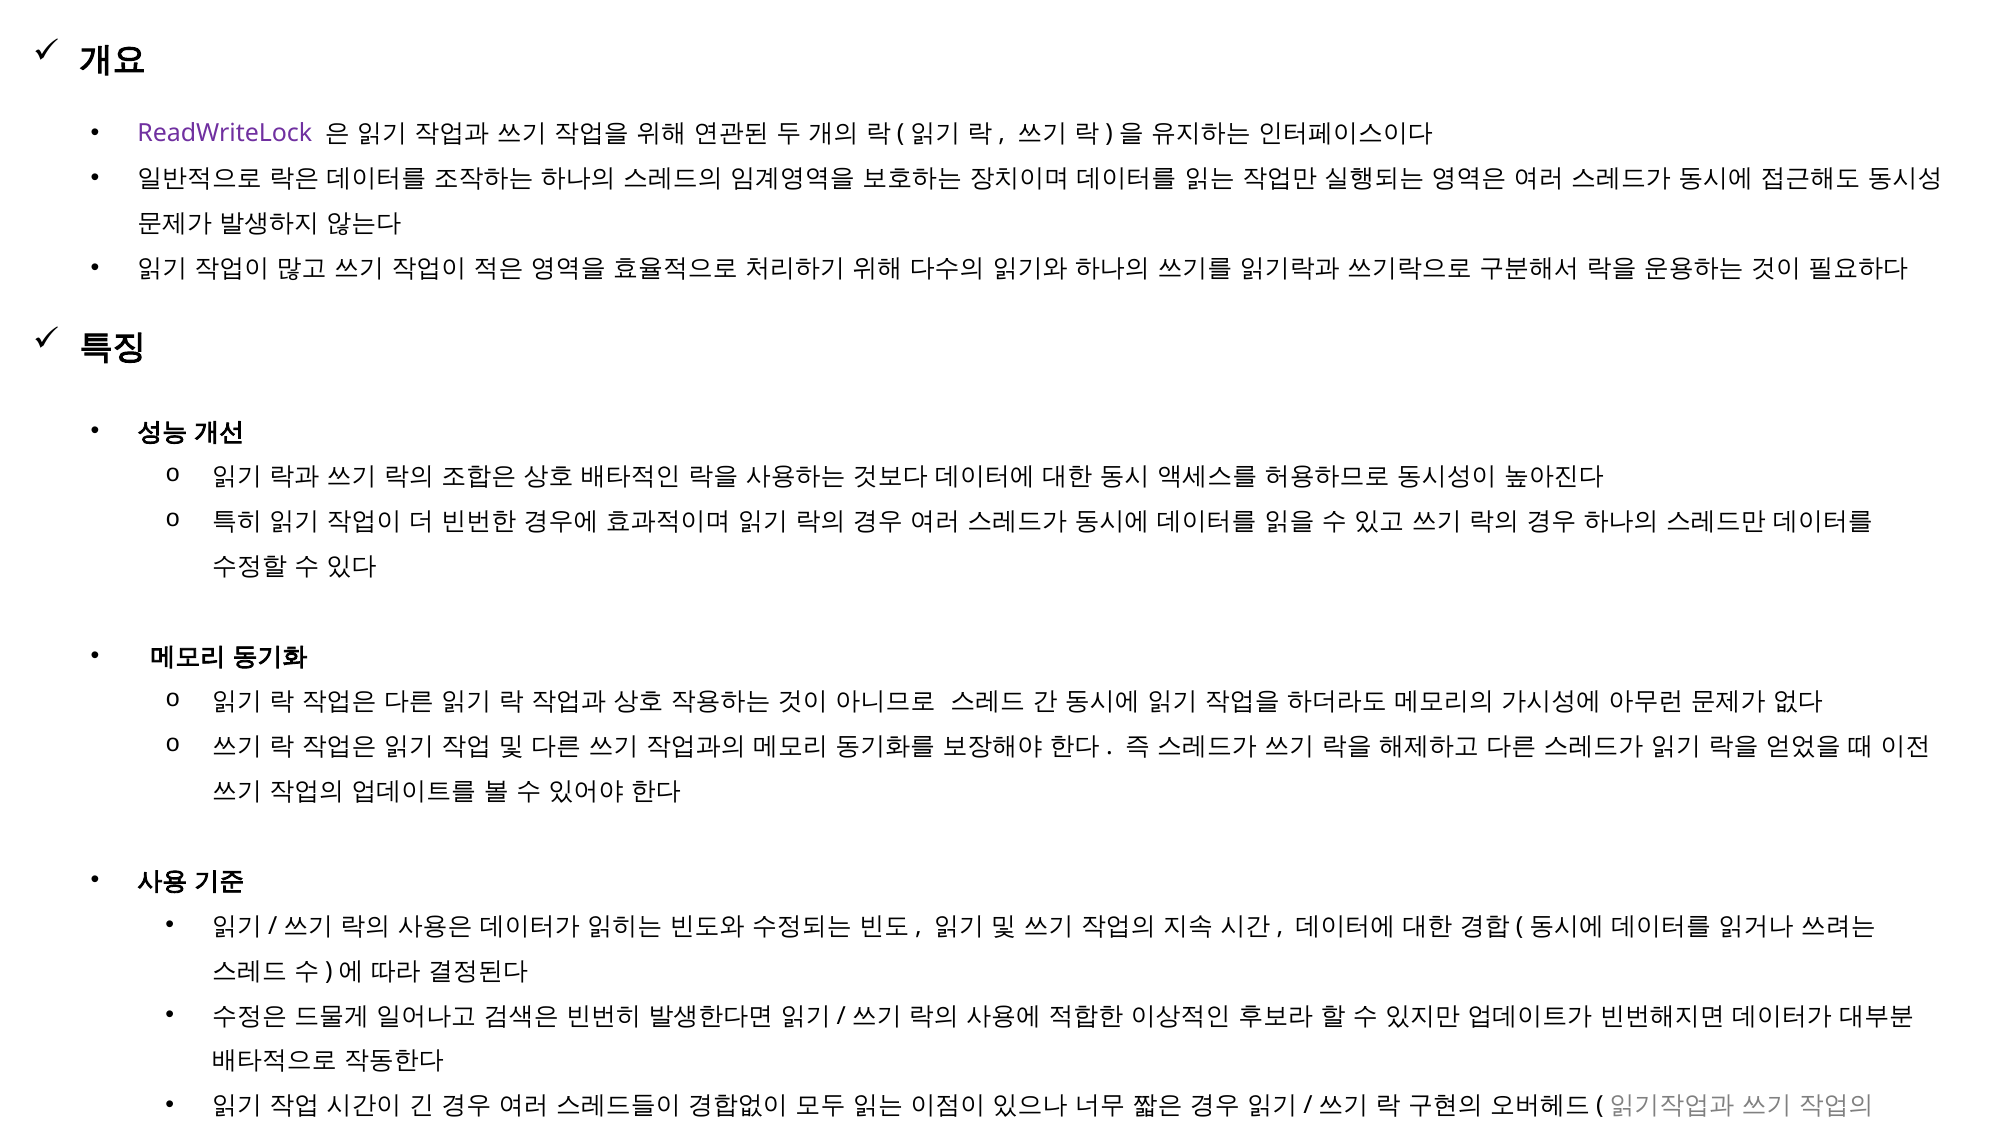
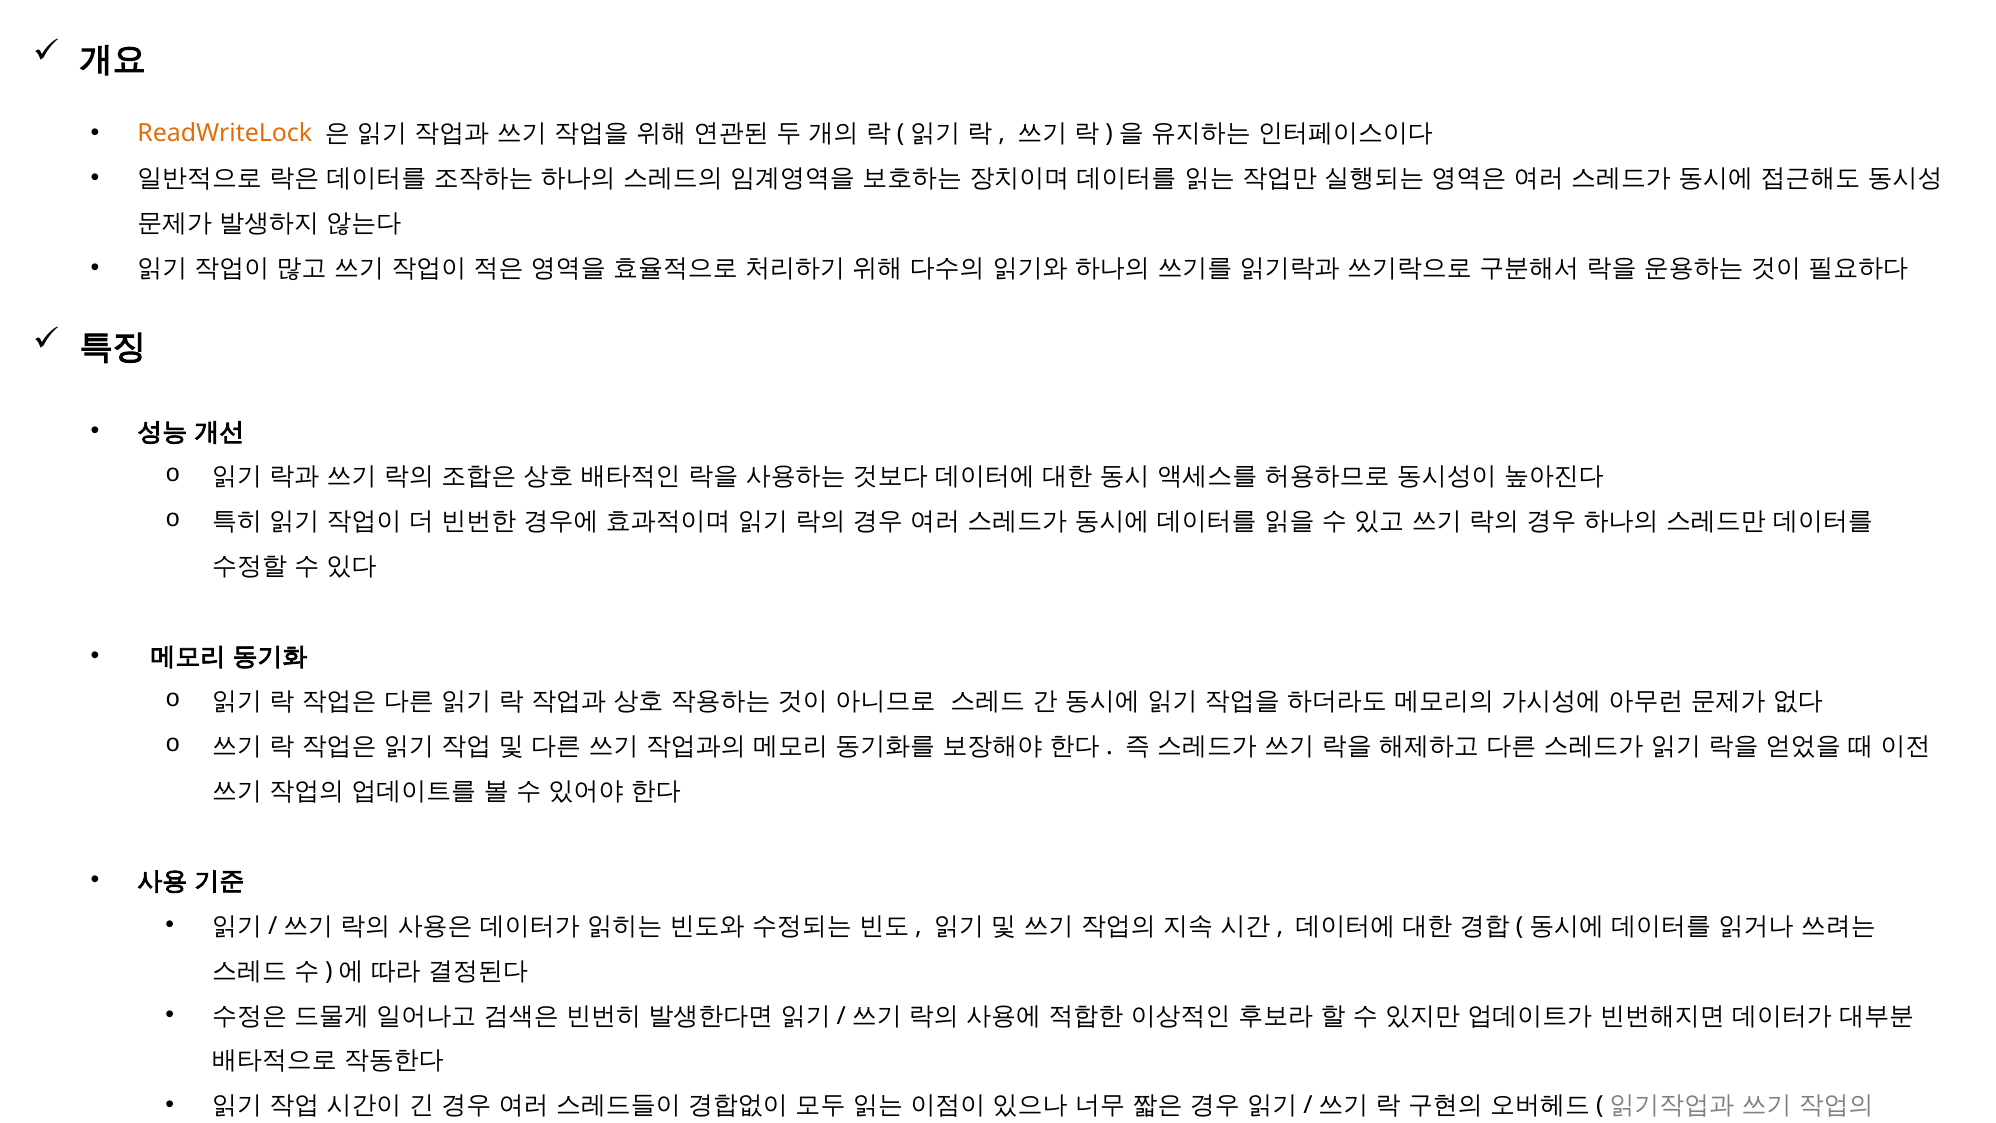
ReadWriteLock colour: purple -> orange
